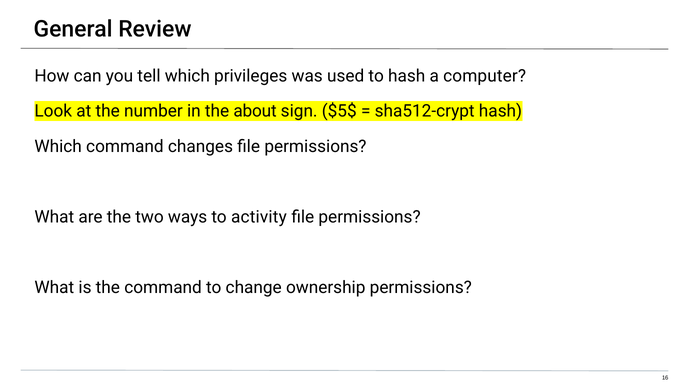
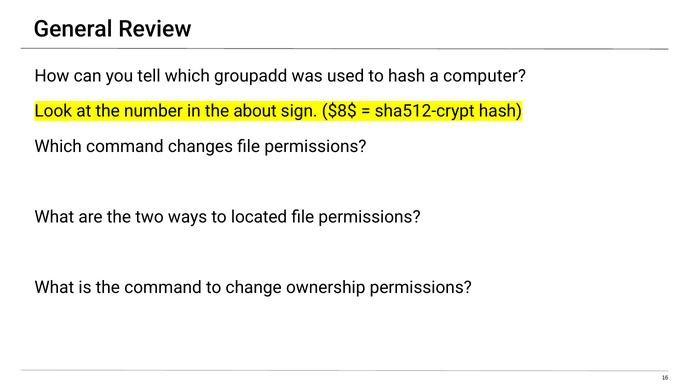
privileges: privileges -> groupadd
$5$: $5$ -> $8$
activity: activity -> located
